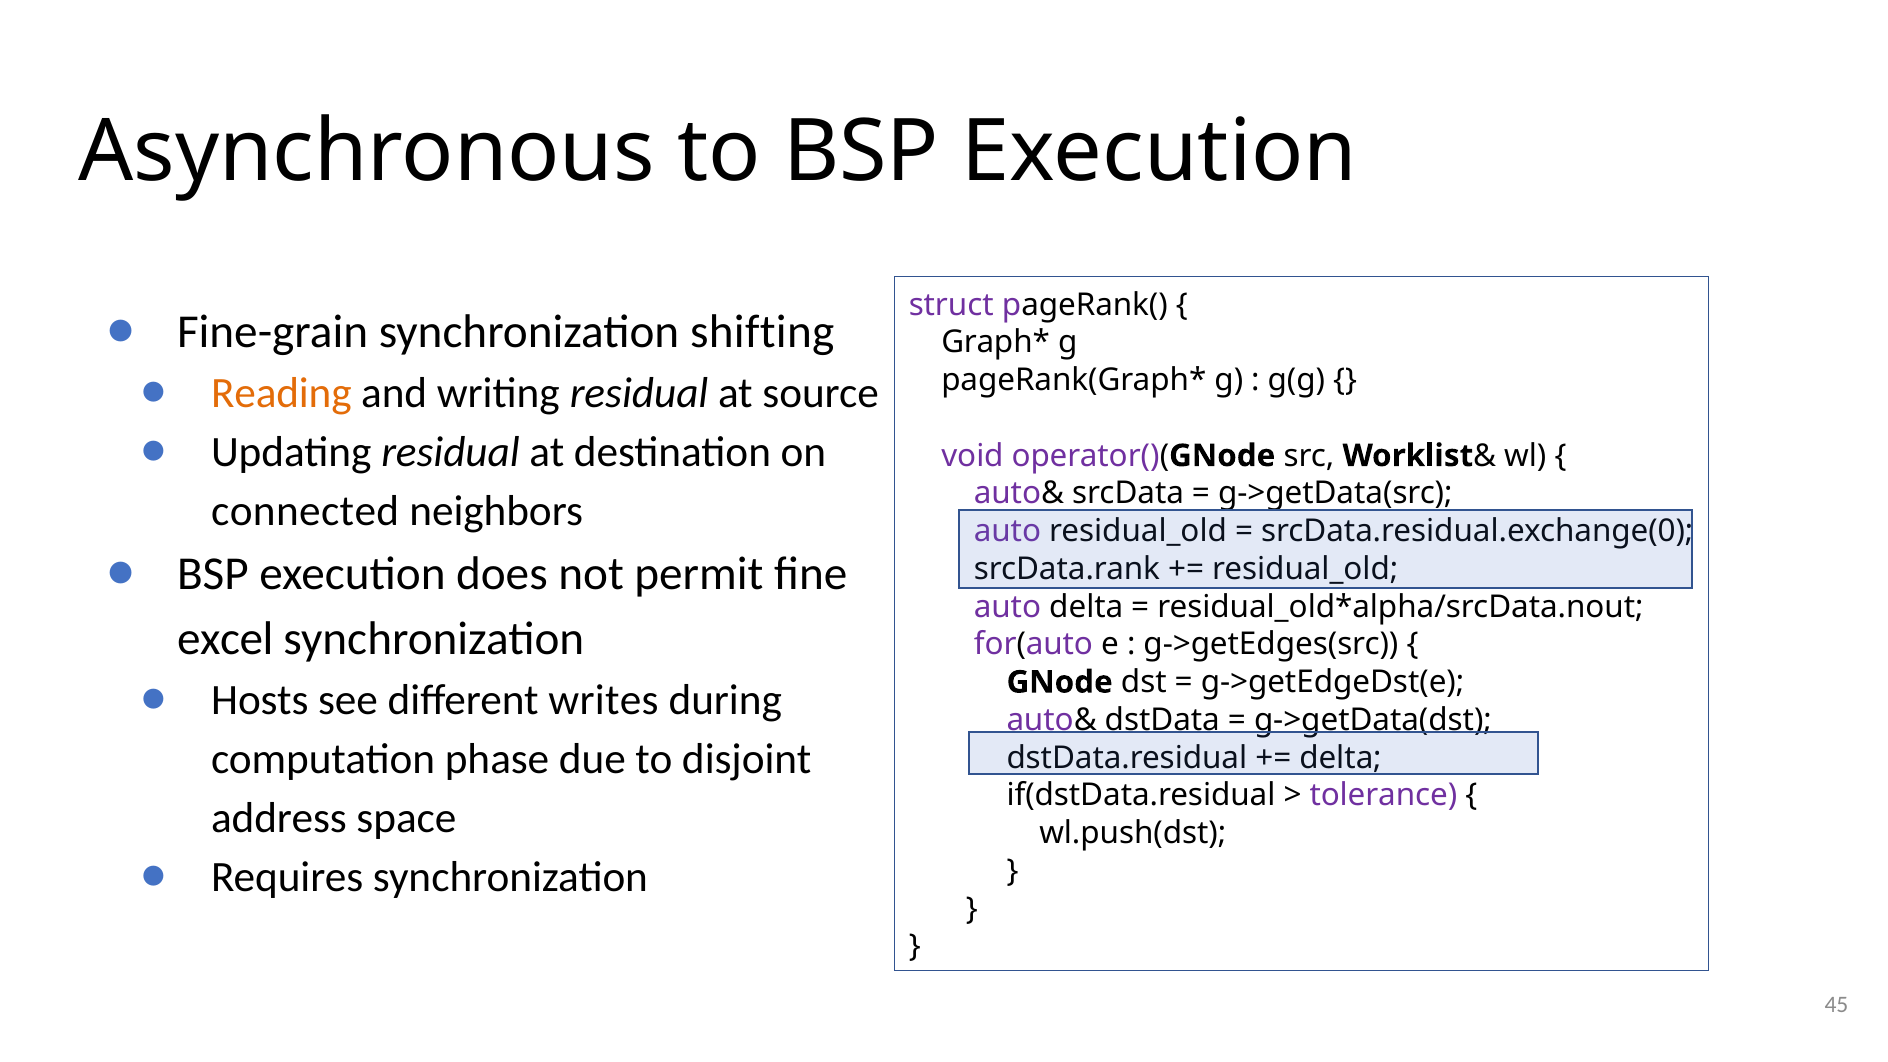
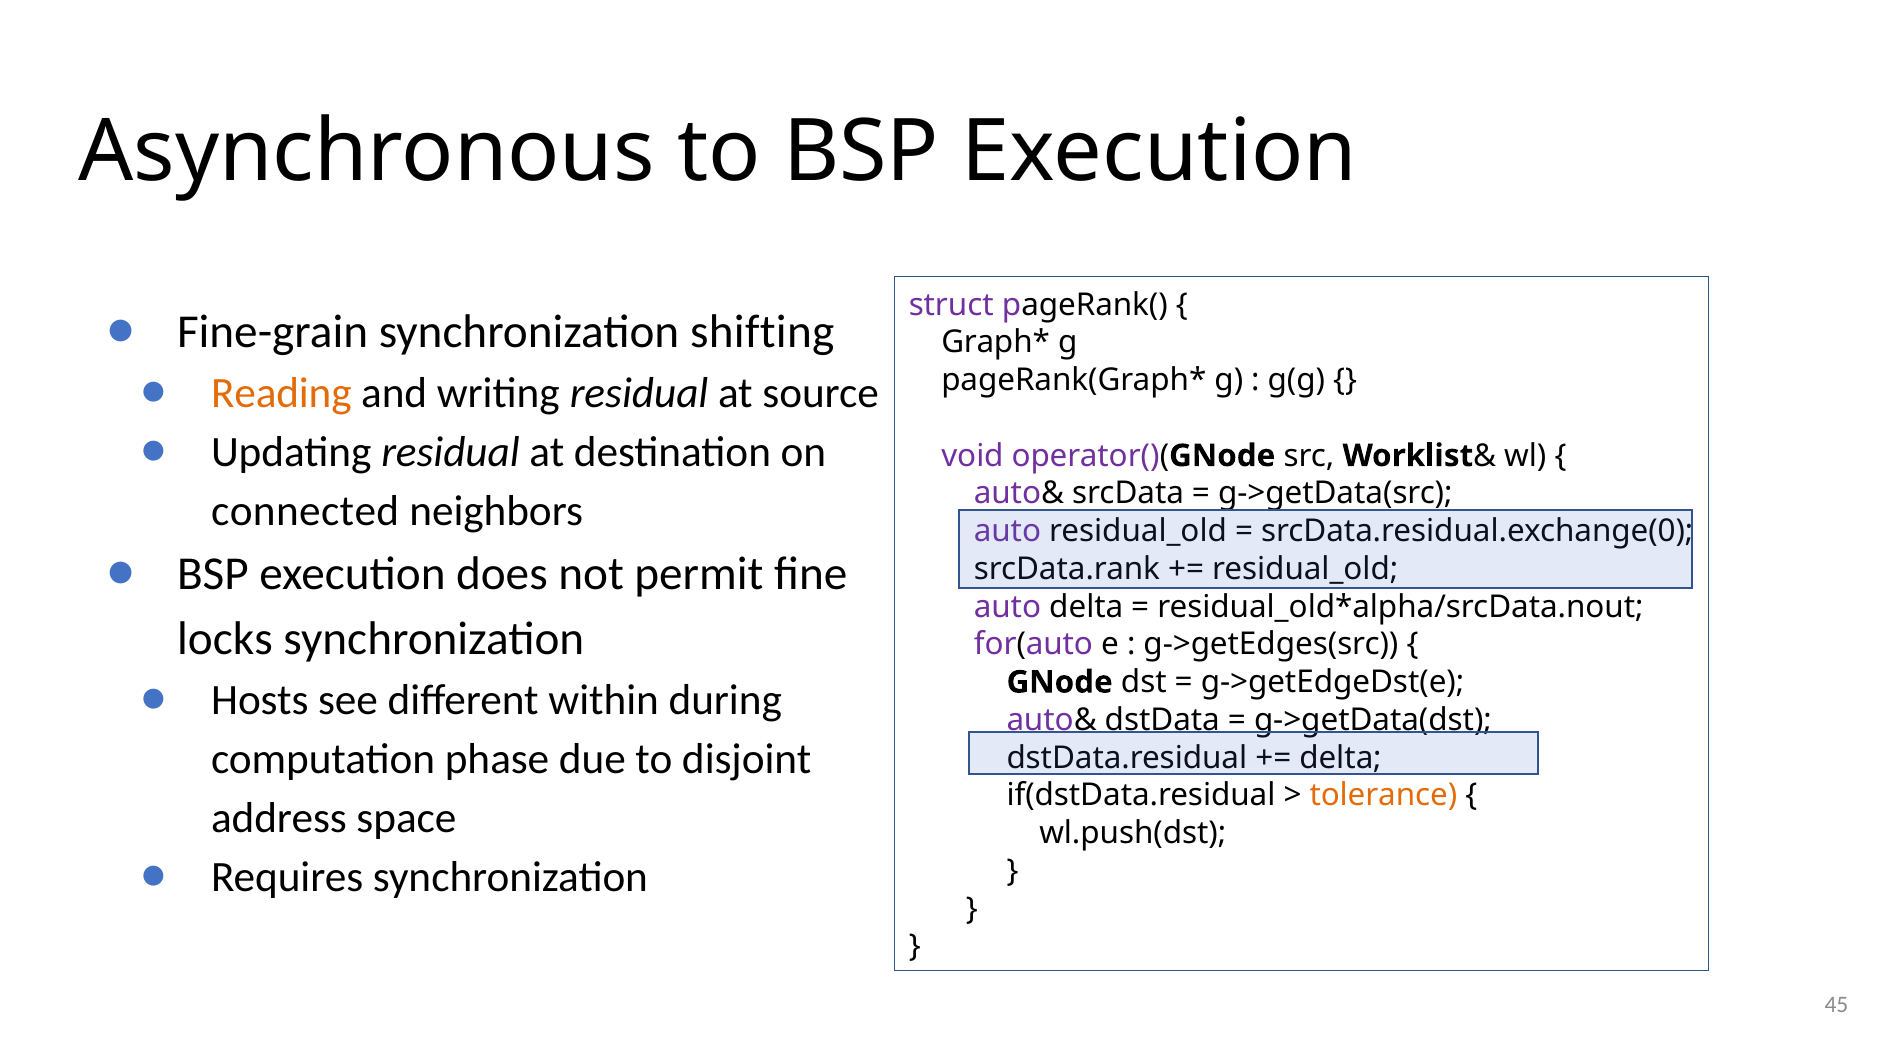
excel: excel -> locks
writes: writes -> within
tolerance colour: purple -> orange
